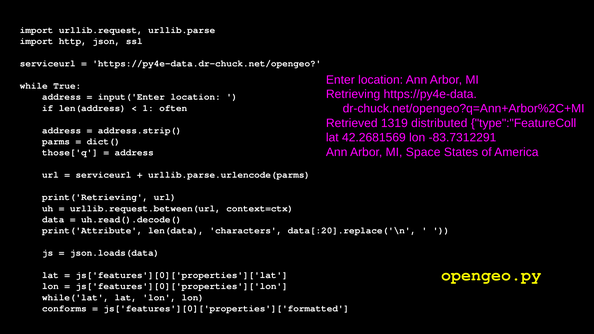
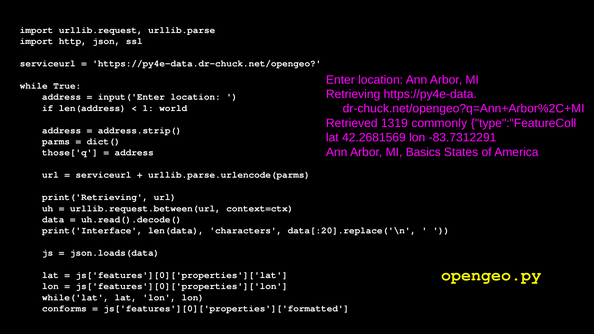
often: often -> world
distributed: distributed -> commonly
Space: Space -> Basics
print('Attribute: print('Attribute -> print('Interface
